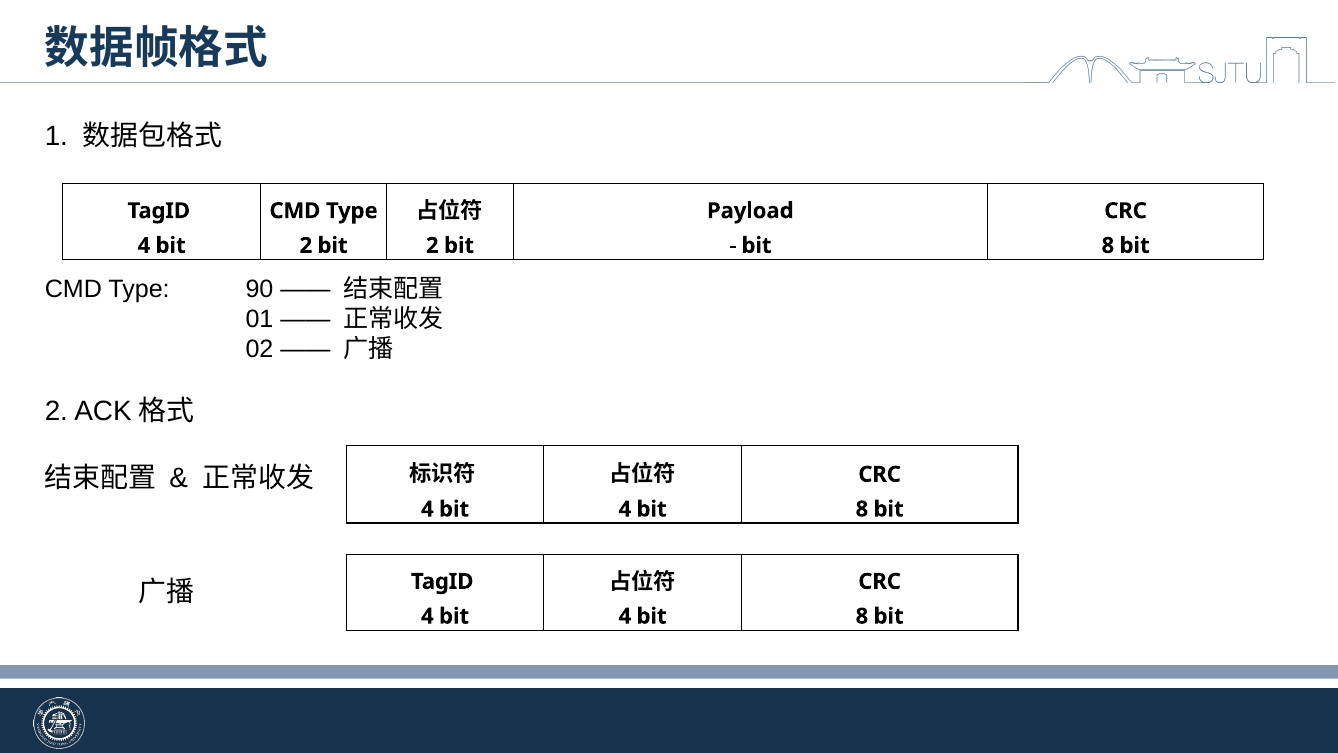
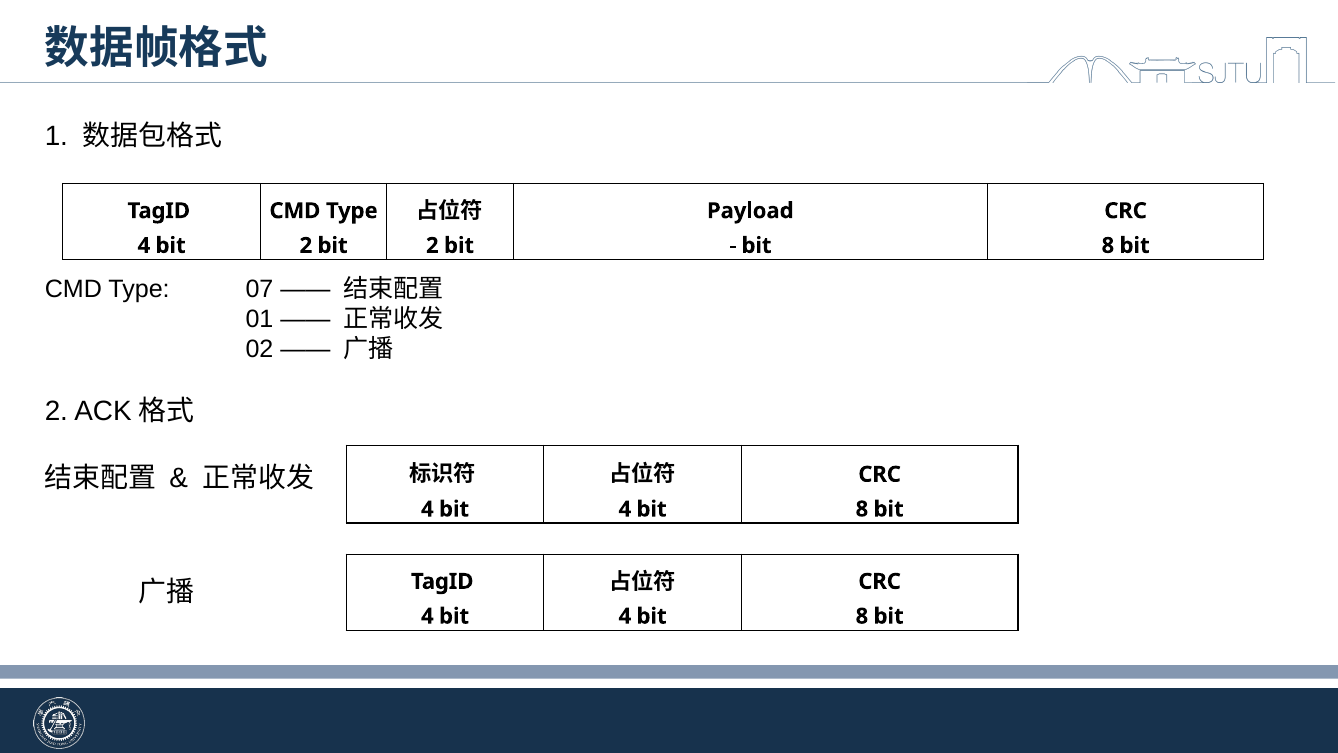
90: 90 -> 07
